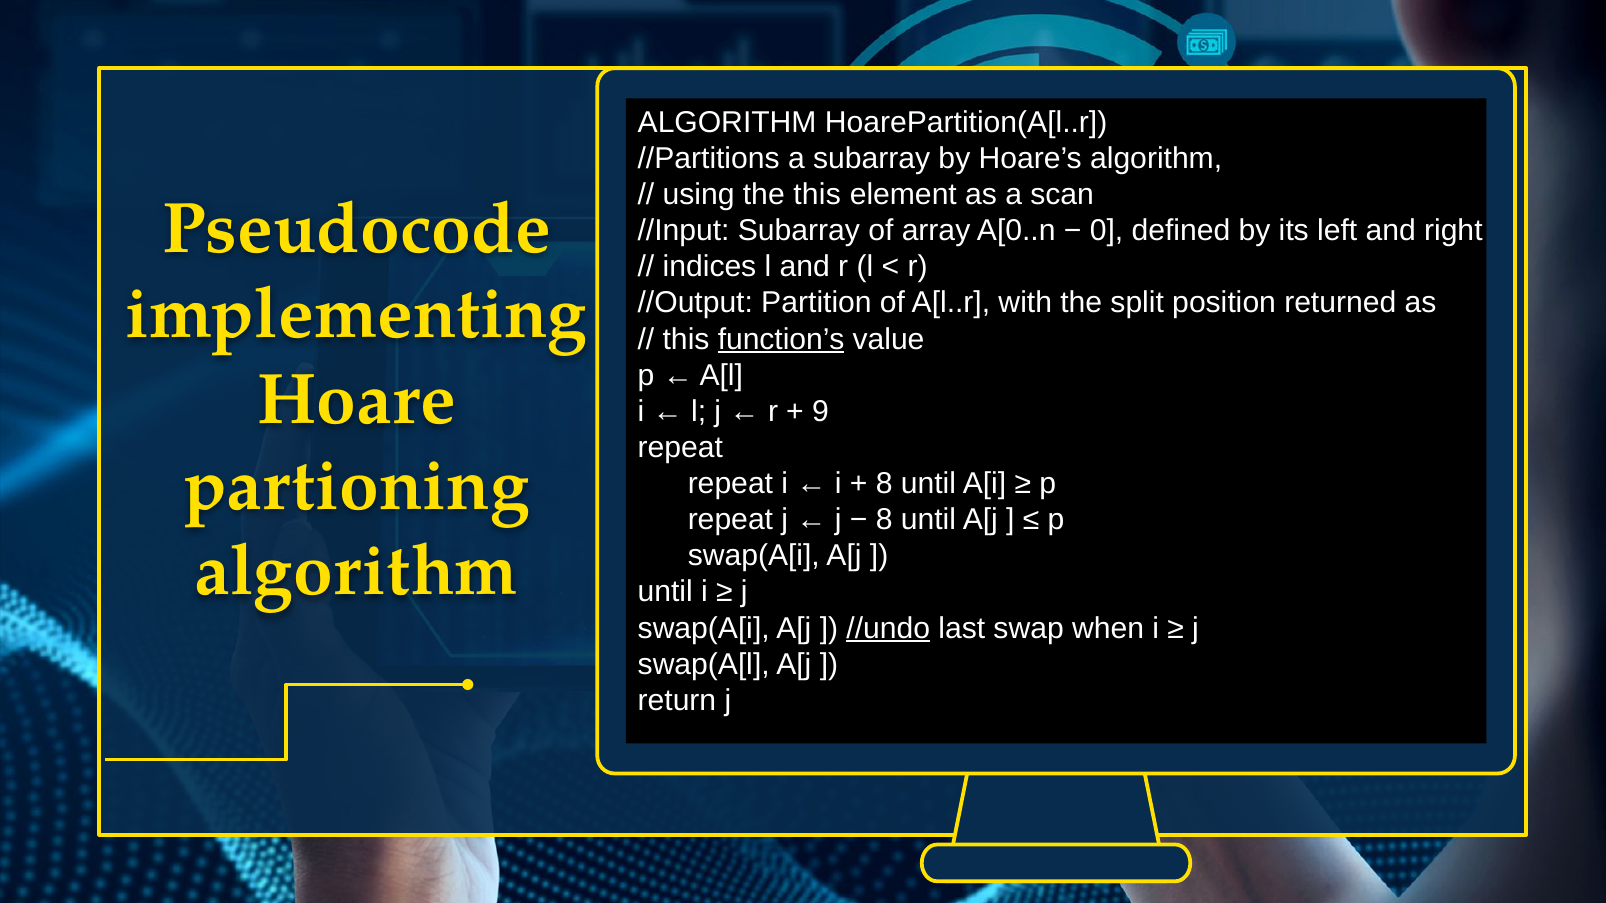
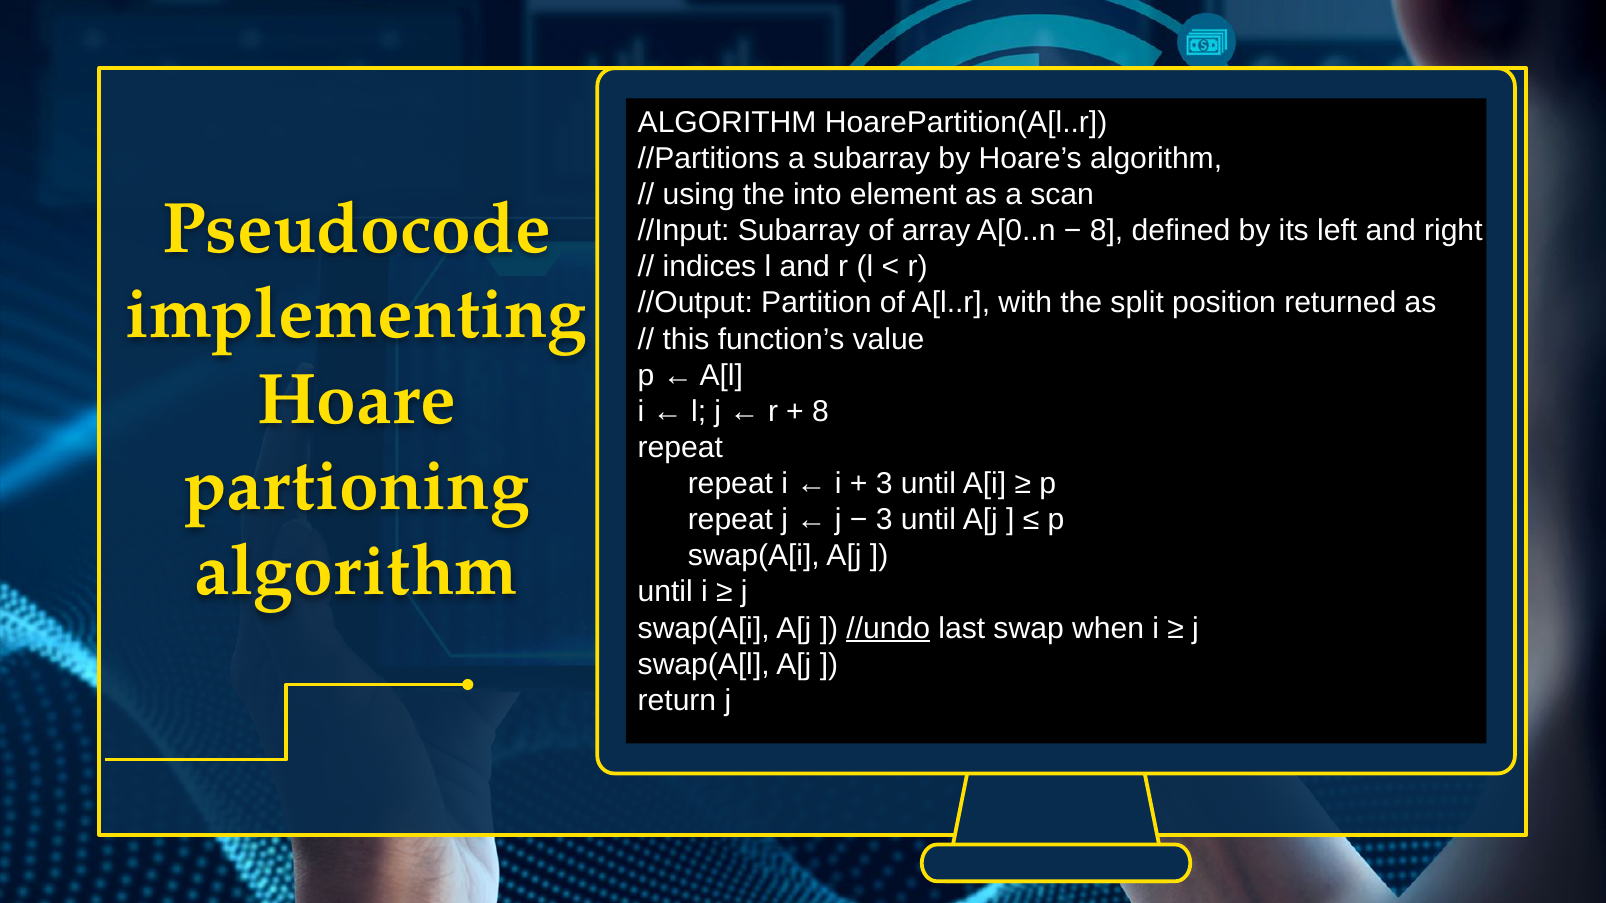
the this: this -> into
0 at (1107, 231): 0 -> 8
function’s underline: present -> none
9 at (820, 412): 9 -> 8
8 at (884, 484): 8 -> 3
8 at (884, 520): 8 -> 3
